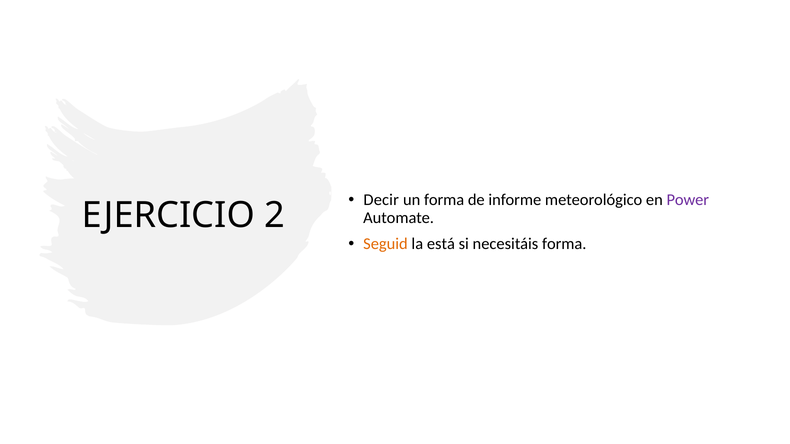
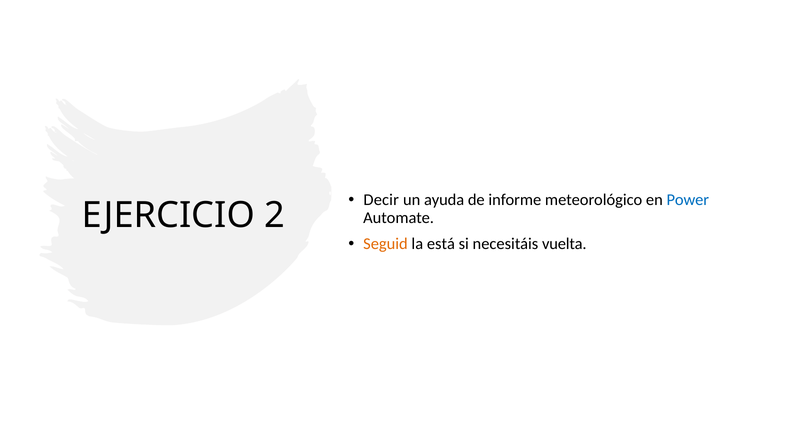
un forma: forma -> ayuda
Power colour: purple -> blue
necesitáis forma: forma -> vuelta
